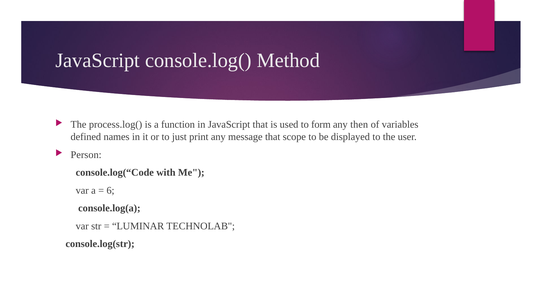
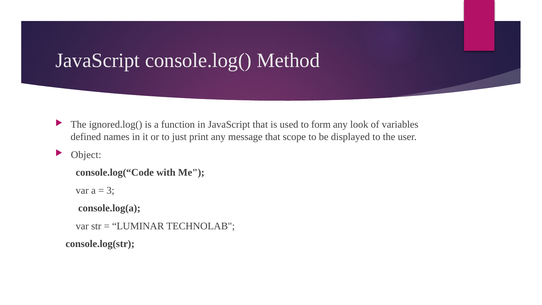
process.log(: process.log( -> ignored.log(
then: then -> look
Person: Person -> Object
6: 6 -> 3
